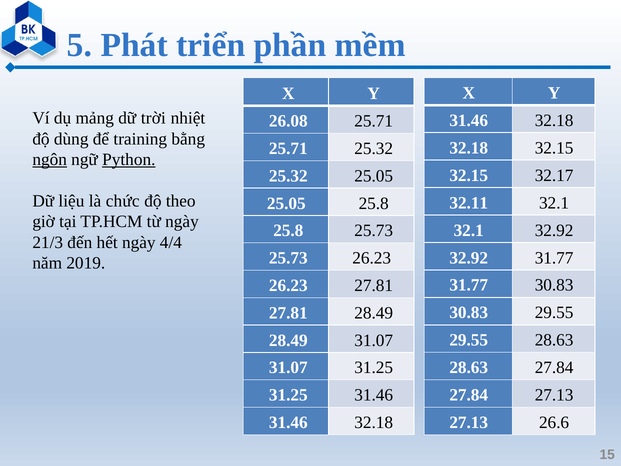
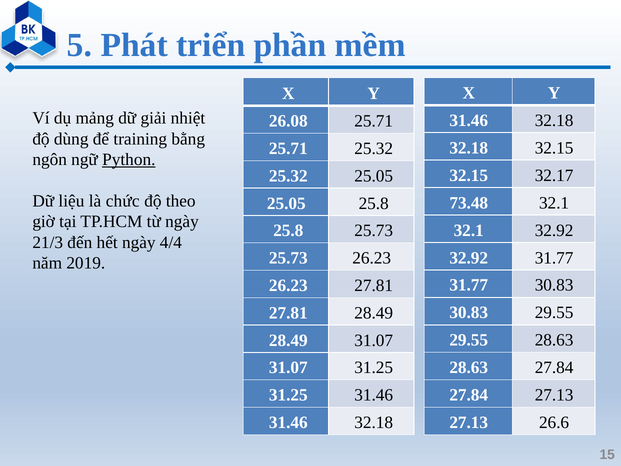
trời: trời -> giải
ngôn underline: present -> none
32.11: 32.11 -> 73.48
